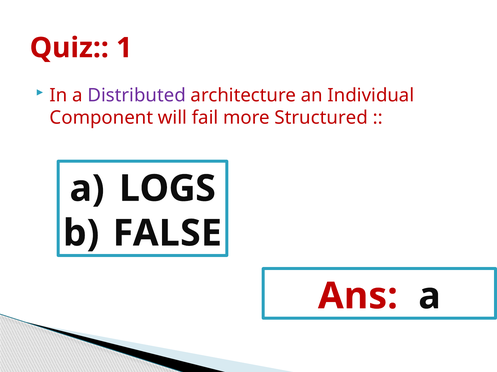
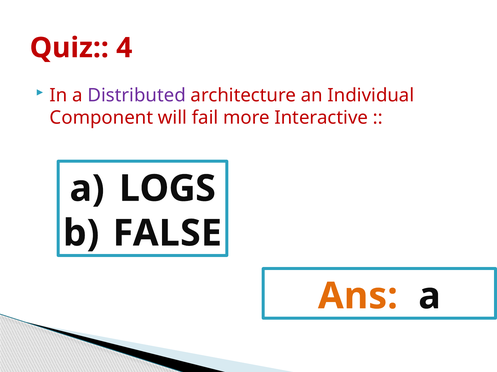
1: 1 -> 4
Structured: Structured -> Interactive
Ans colour: red -> orange
